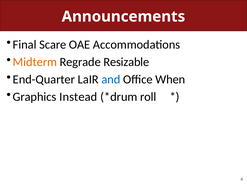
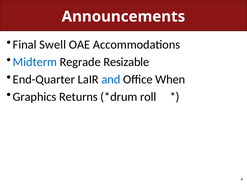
Scare: Scare -> Swell
Midterm colour: orange -> blue
Instead: Instead -> Returns
